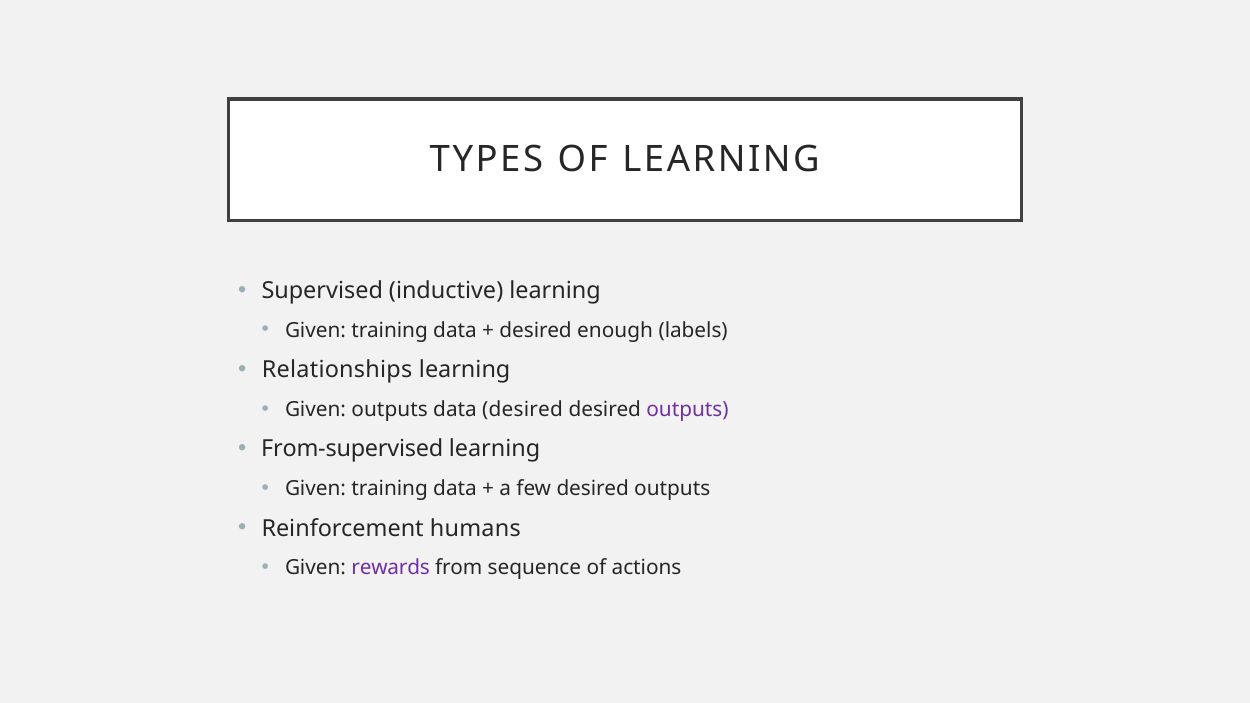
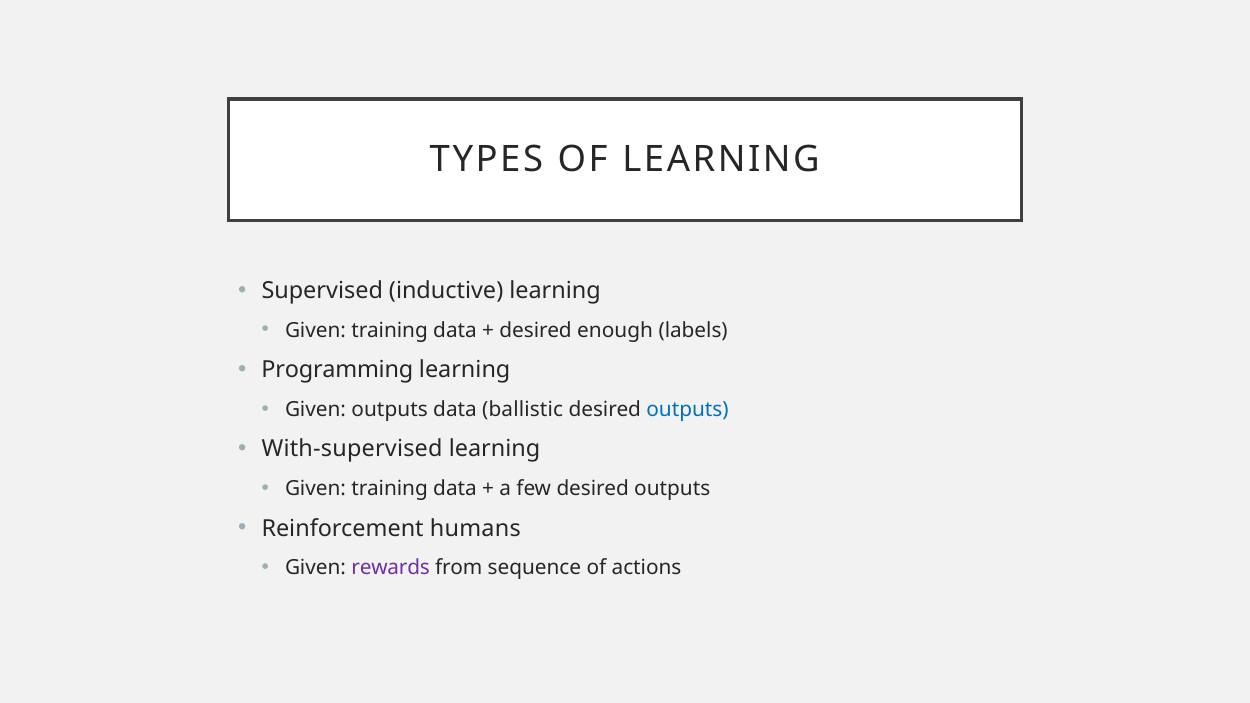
Relationships: Relationships -> Programming
data desired: desired -> ballistic
outputs at (687, 409) colour: purple -> blue
From-supervised: From-supervised -> With-supervised
